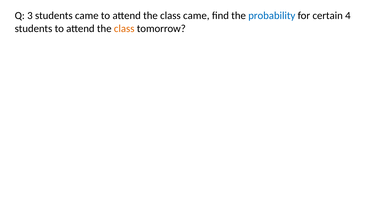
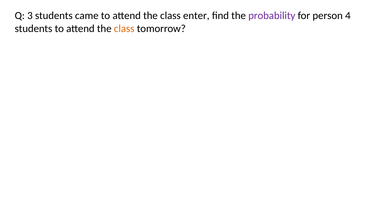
class came: came -> enter
probability colour: blue -> purple
certain: certain -> person
